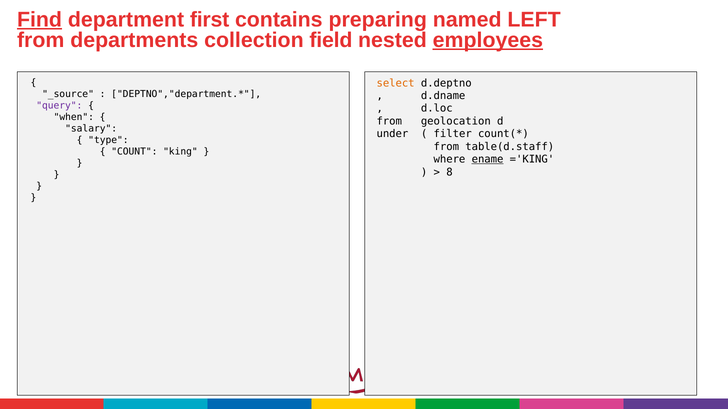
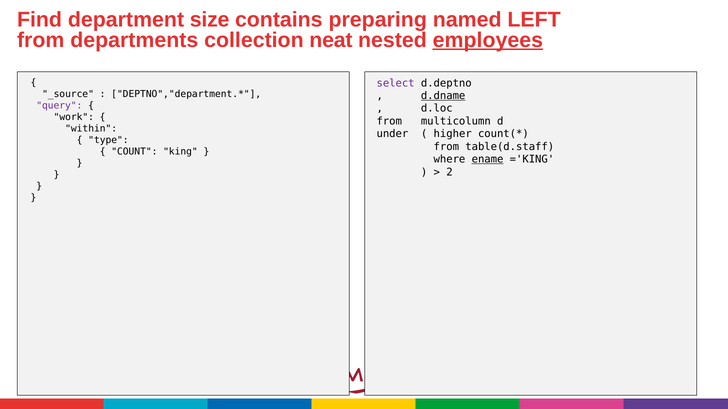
Find underline: present -> none
first: first -> size
field: field -> neat
select colour: orange -> purple
d.dname underline: none -> present
when: when -> work
geolocation: geolocation -> multicolumn
salary: salary -> within
filter: filter -> higher
8: 8 -> 2
